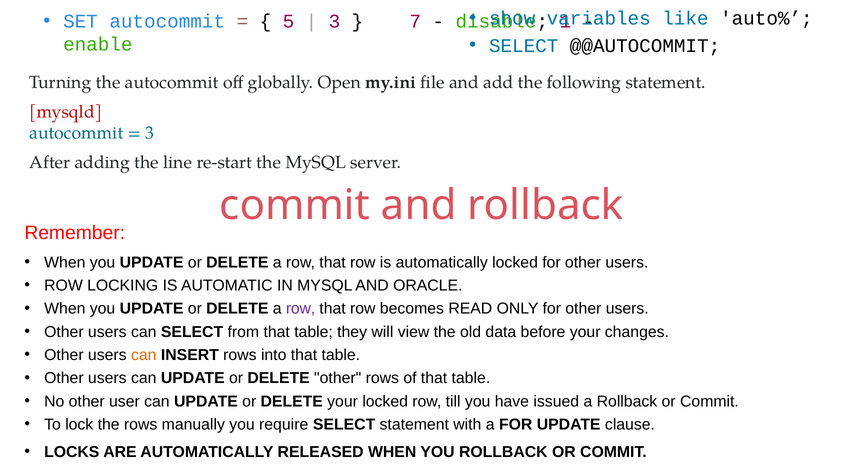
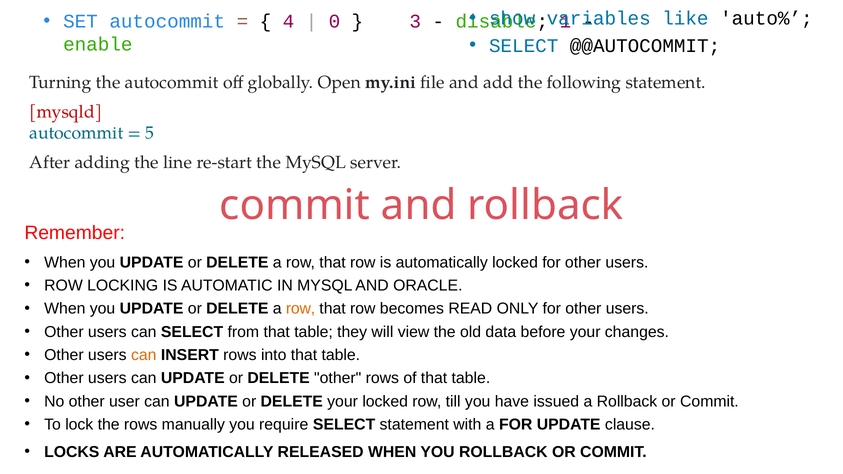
5: 5 -> 4
3 at (334, 21): 3 -> 0
7: 7 -> 3
3 at (150, 133): 3 -> 5
row at (301, 309) colour: purple -> orange
